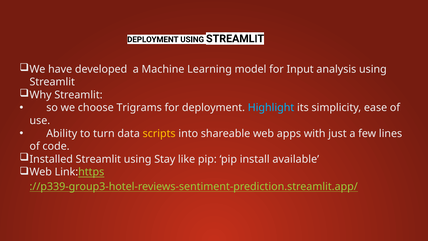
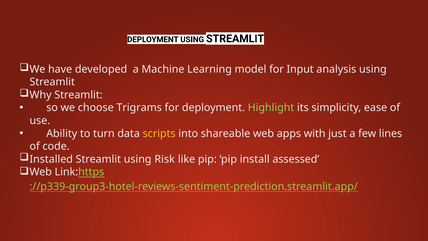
Highlight colour: light blue -> light green
Stay: Stay -> Risk
available: available -> assessed
